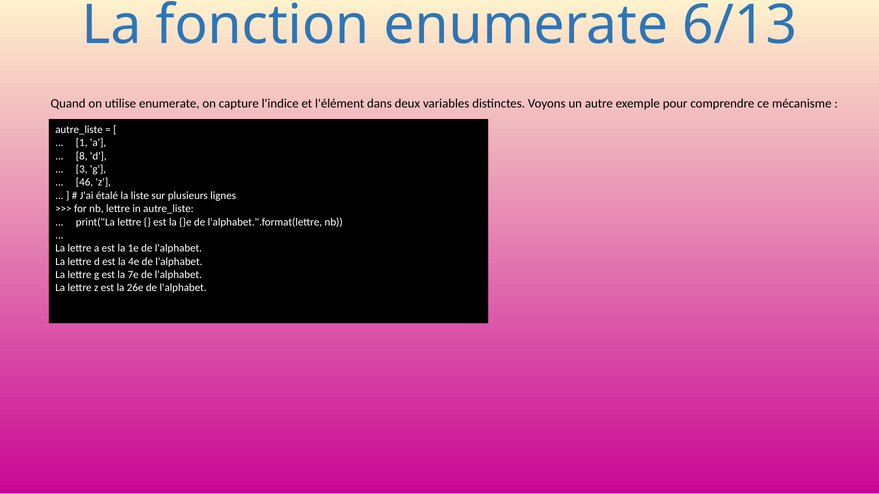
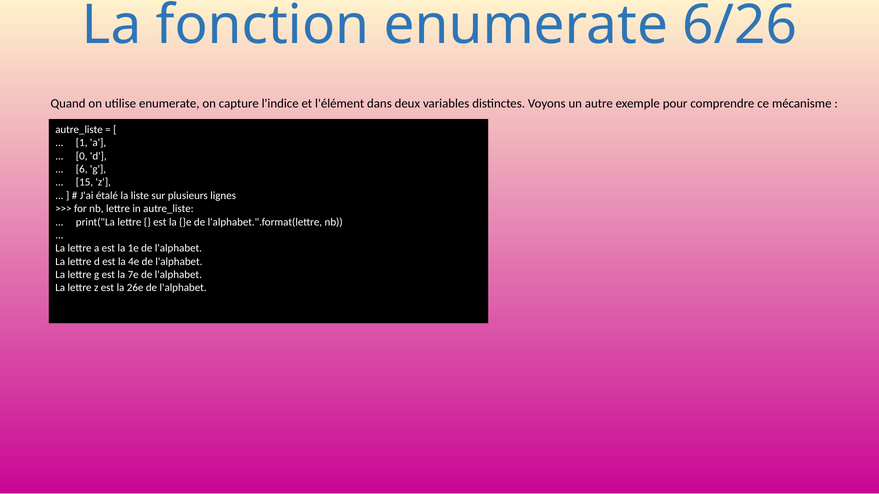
6/13: 6/13 -> 6/26
8: 8 -> 0
3: 3 -> 6
46: 46 -> 15
